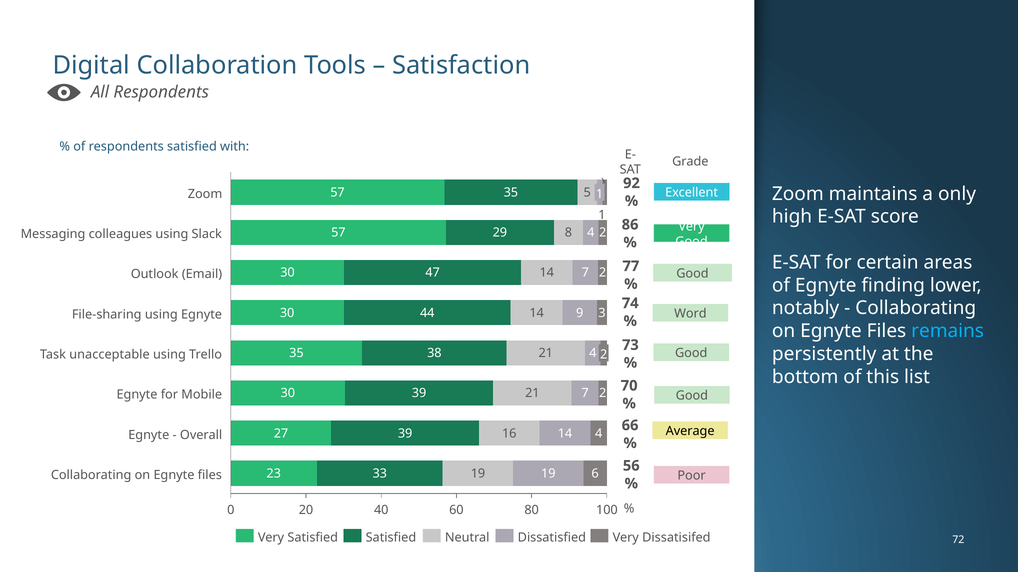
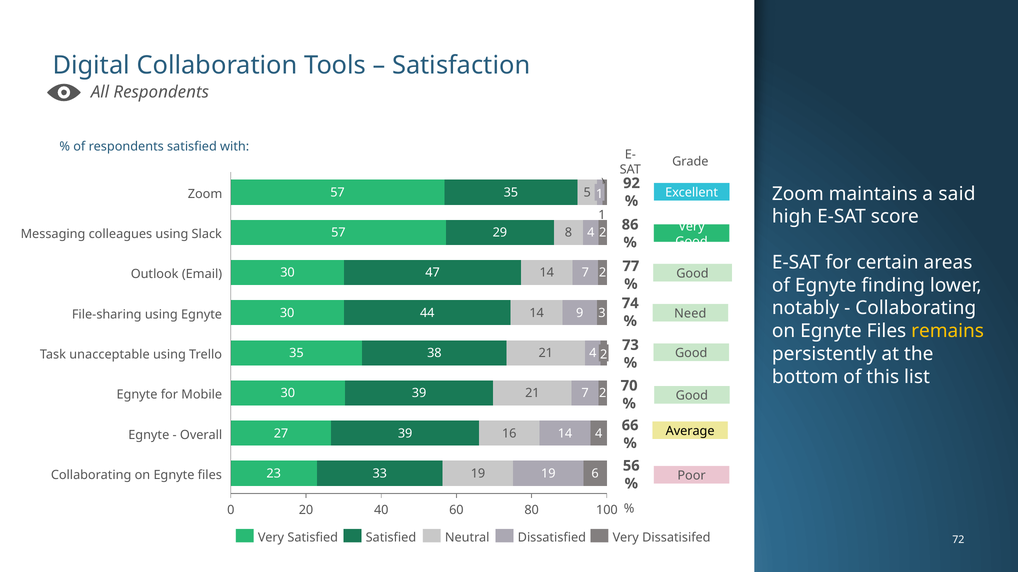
only: only -> said
Word: Word -> Need
remains colour: light blue -> yellow
